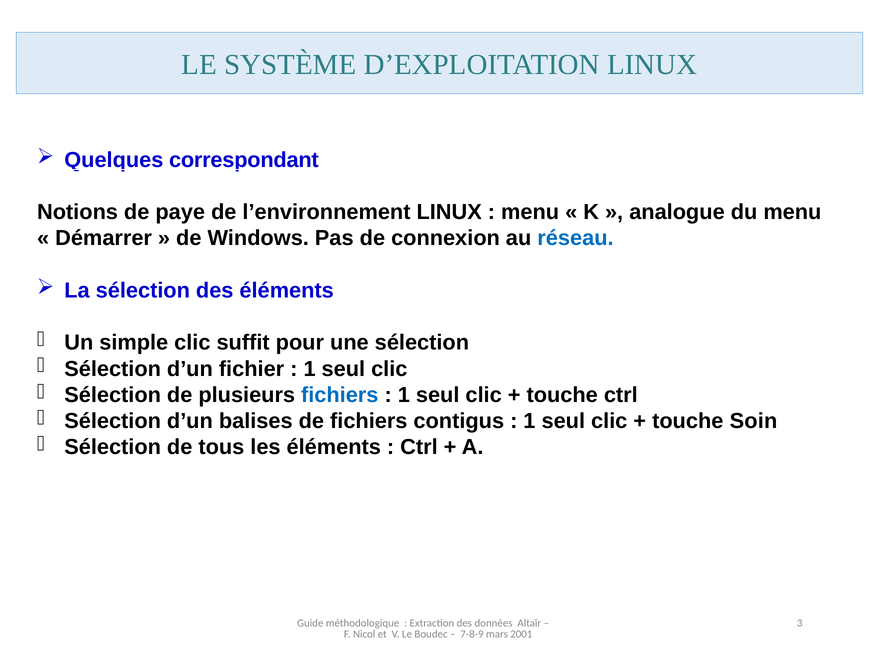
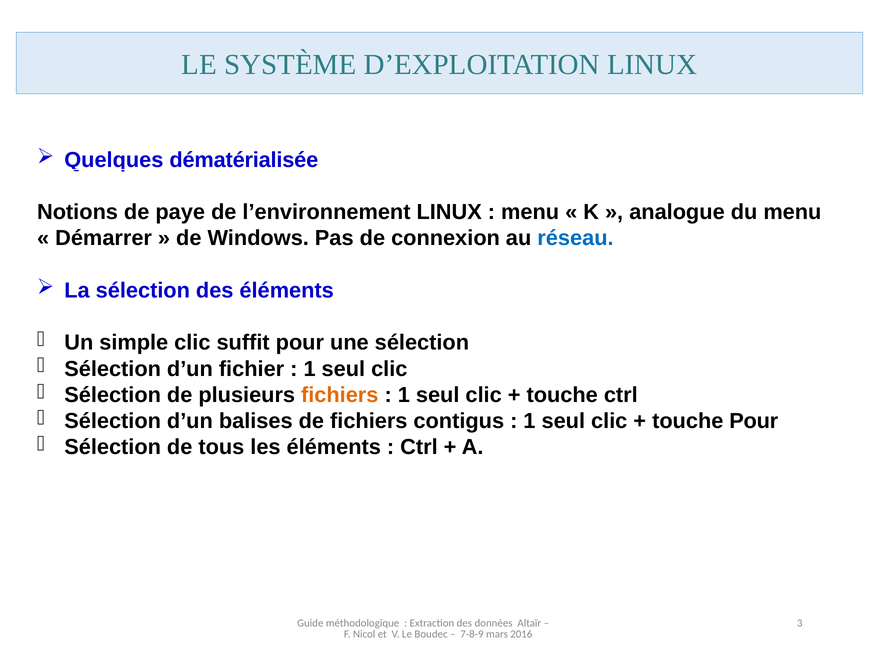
correspondant: correspondant -> dématérialisée
fichiers at (340, 395) colour: blue -> orange
touche Soin: Soin -> Pour
2001: 2001 -> 2016
